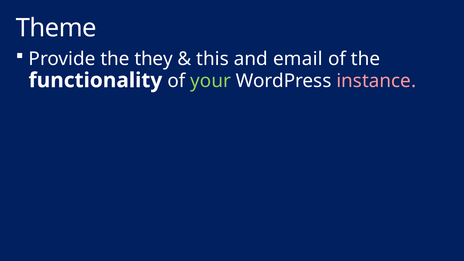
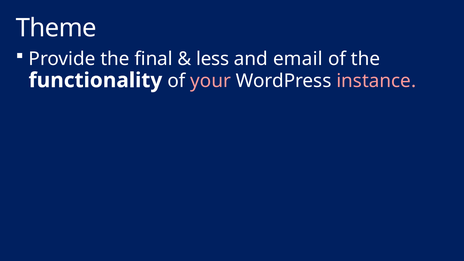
they: they -> final
this: this -> less
your colour: light green -> pink
